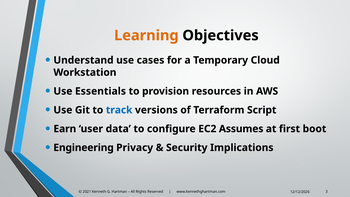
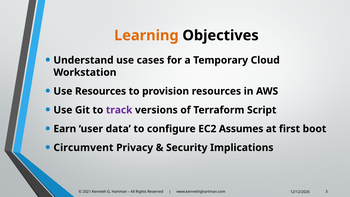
Use Essentials: Essentials -> Resources
track colour: blue -> purple
Engineering: Engineering -> Circumvent
